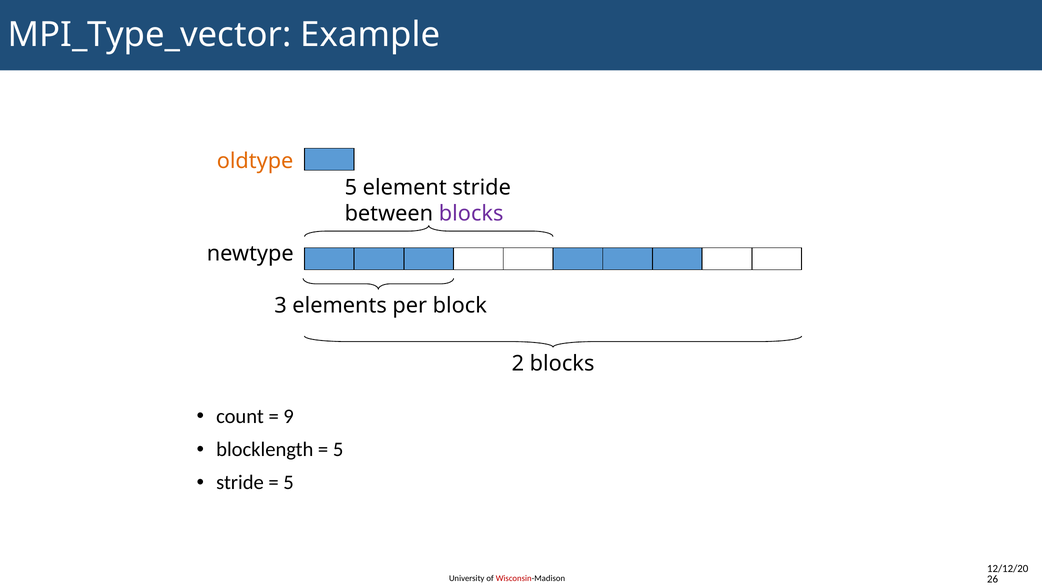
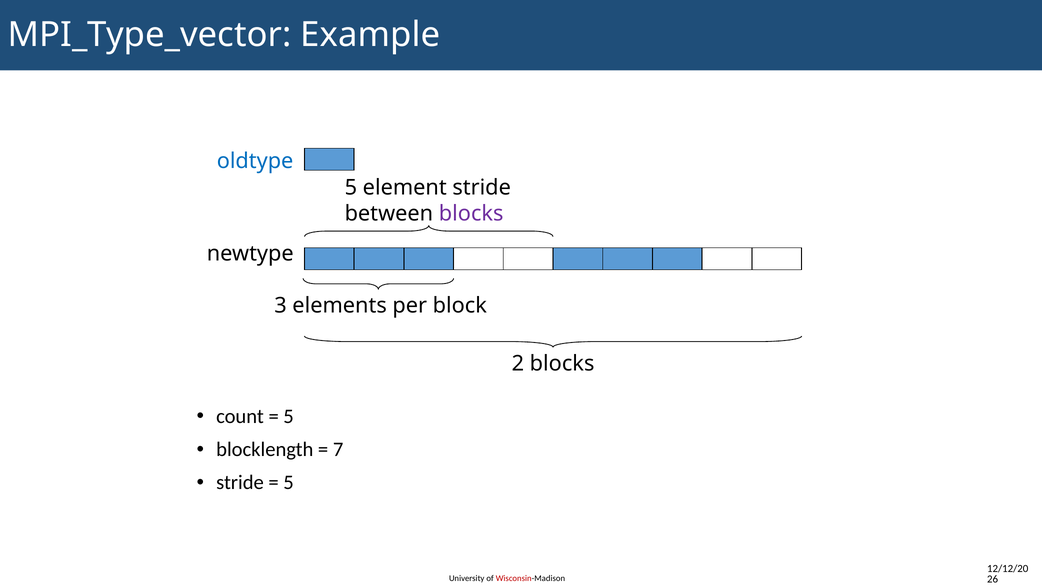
oldtype colour: orange -> blue
9 at (289, 416): 9 -> 5
5 at (338, 450): 5 -> 7
